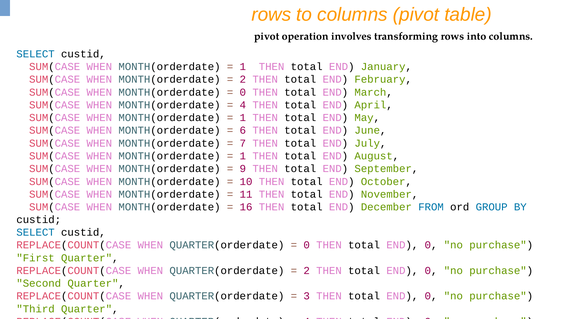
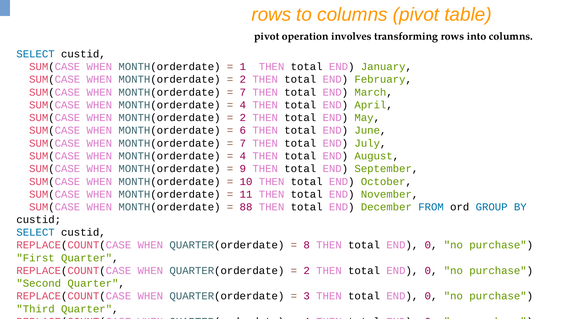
0 at (243, 92): 0 -> 7
1 at (243, 118): 1 -> 2
1 at (243, 156): 1 -> 4
16: 16 -> 88
0 at (307, 245): 0 -> 8
